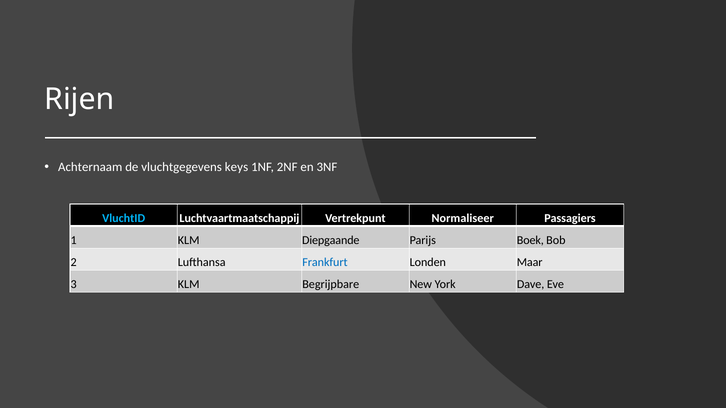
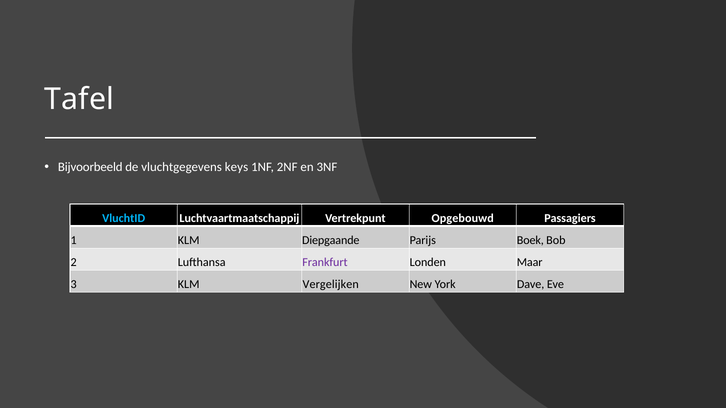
Rijen: Rijen -> Tafel
Achternaam: Achternaam -> Bijvoorbeeld
Normaliseer: Normaliseer -> Opgebouwd
Frankfurt colour: blue -> purple
Begrijpbare: Begrijpbare -> Vergelijken
